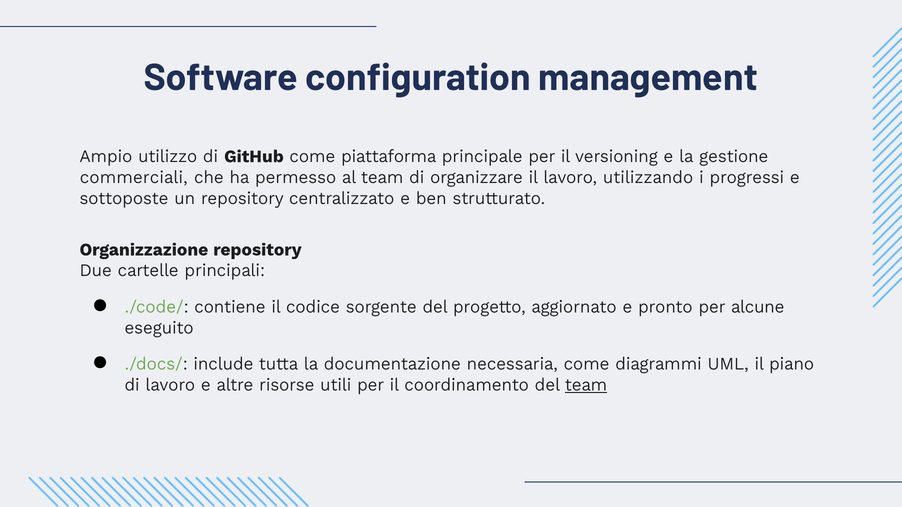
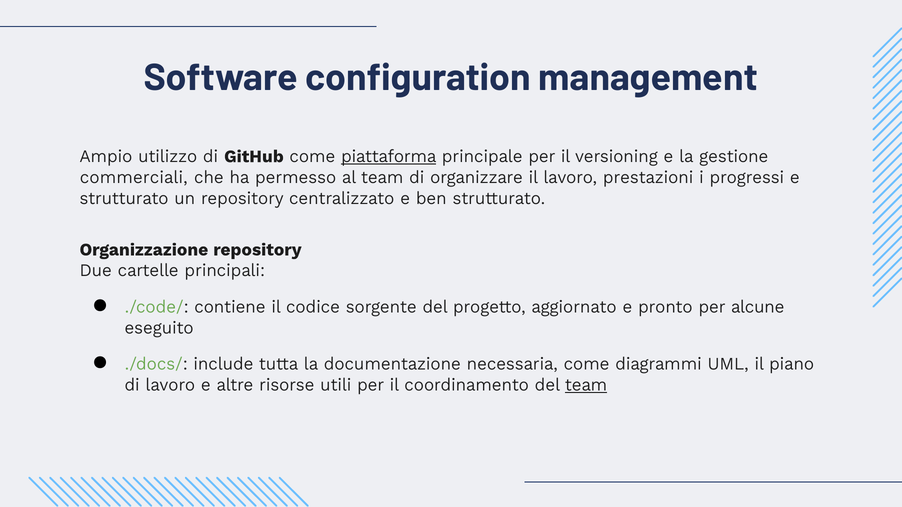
piattaforma underline: none -> present
utilizzando: utilizzando -> prestazioni
sottoposte at (124, 199): sottoposte -> strutturato
